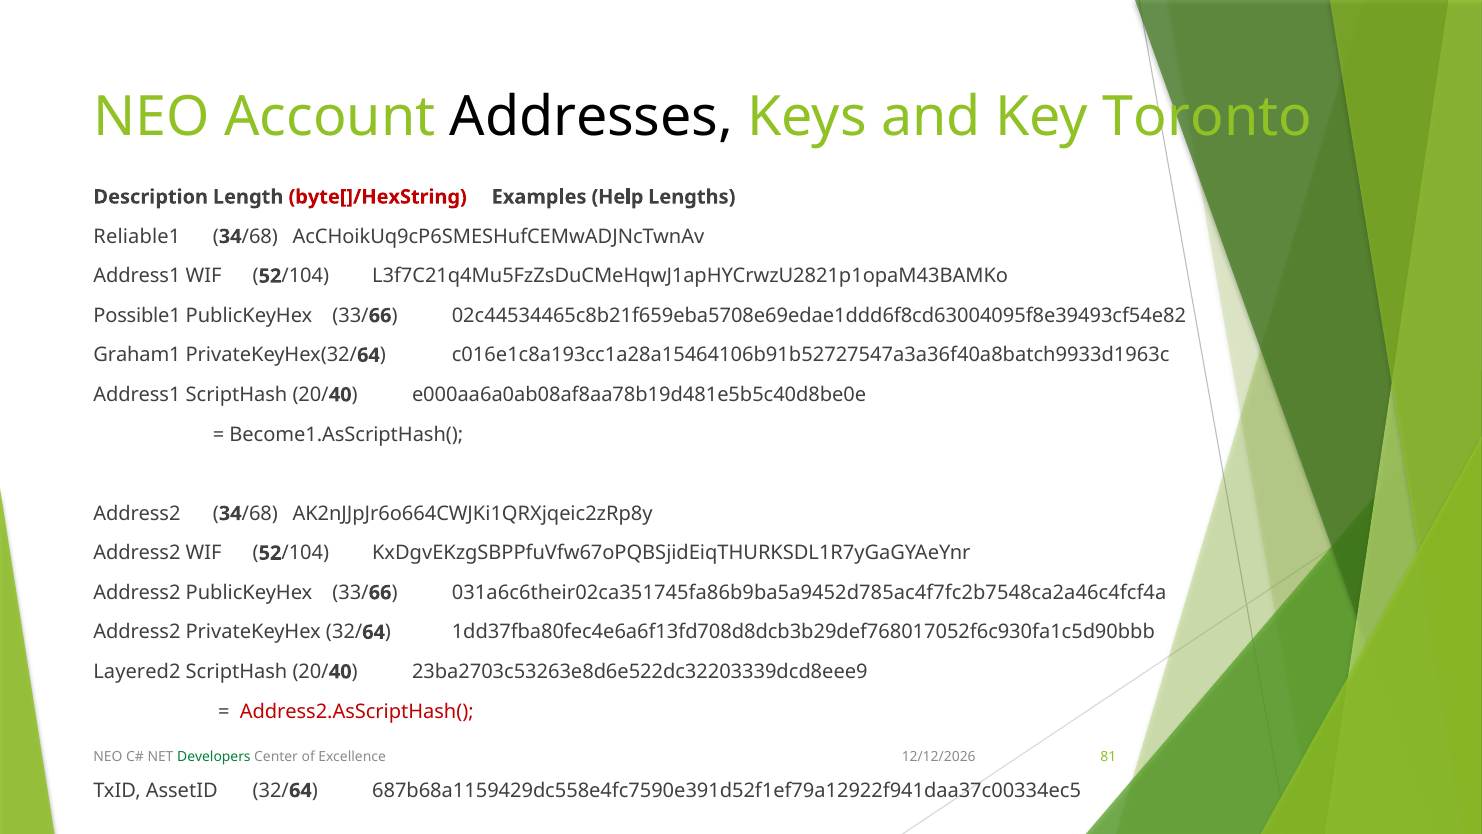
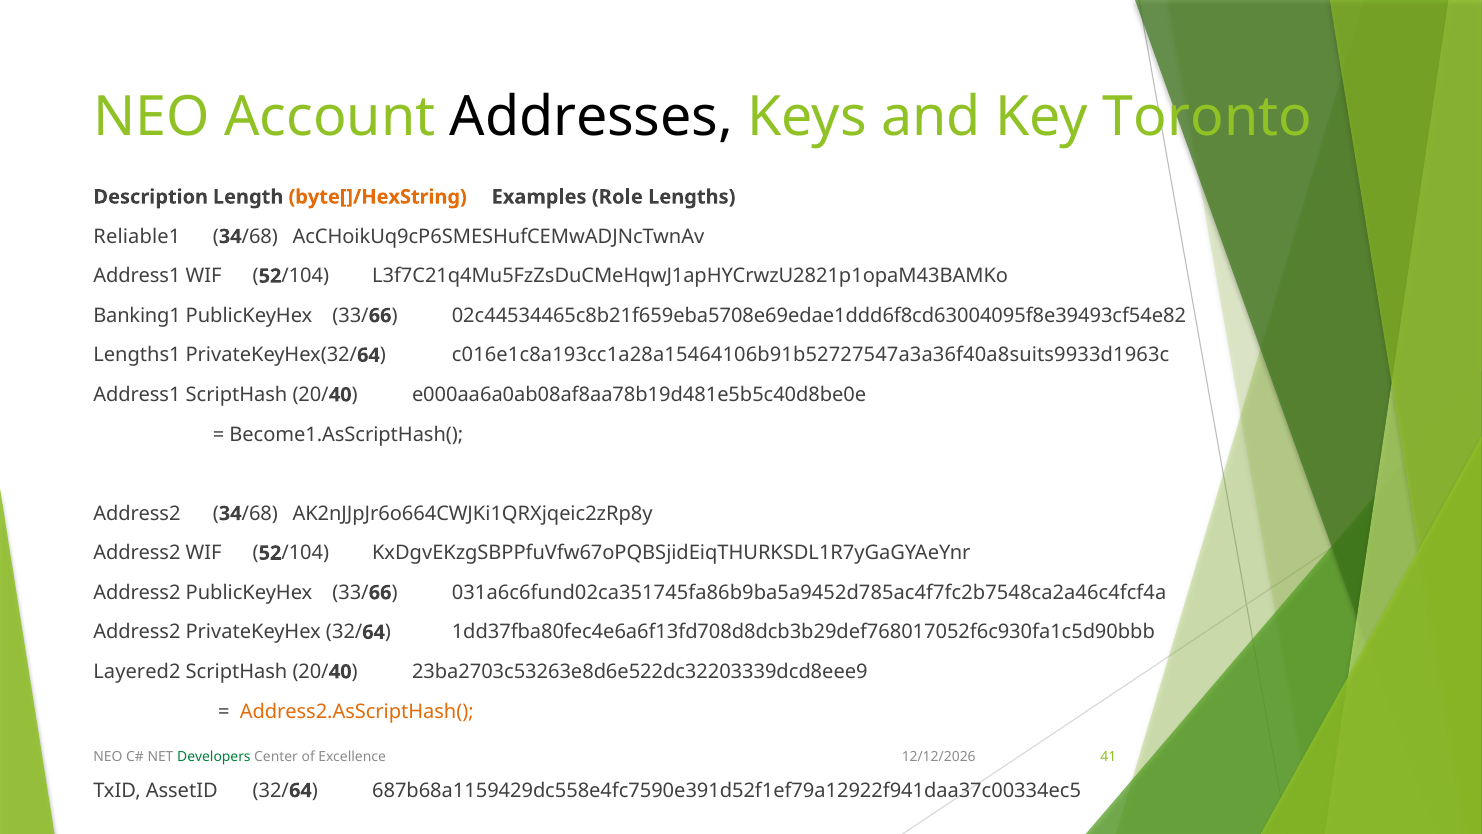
byte[]/HexString colour: red -> orange
Help: Help -> Role
Possible1: Possible1 -> Banking1
Graham1: Graham1 -> Lengths1
c016e1c8a193cc1a28a15464106b91b52727547a3a36f40a8batch9933d1963c: c016e1c8a193cc1a28a15464106b91b52727547a3a36f40a8batch9933d1963c -> c016e1c8a193cc1a28a15464106b91b52727547a3a36f40a8suits9933d1963c
031a6c6their02ca351745fa86b9ba5a9452d785ac4f7fc2b7548ca2a46c4fcf4a: 031a6c6their02ca351745fa86b9ba5a9452d785ac4f7fc2b7548ca2a46c4fcf4a -> 031a6c6fund02ca351745fa86b9ba5a9452d785ac4f7fc2b7548ca2a46c4fcf4a
Address2.AsScriptHash( colour: red -> orange
81: 81 -> 41
